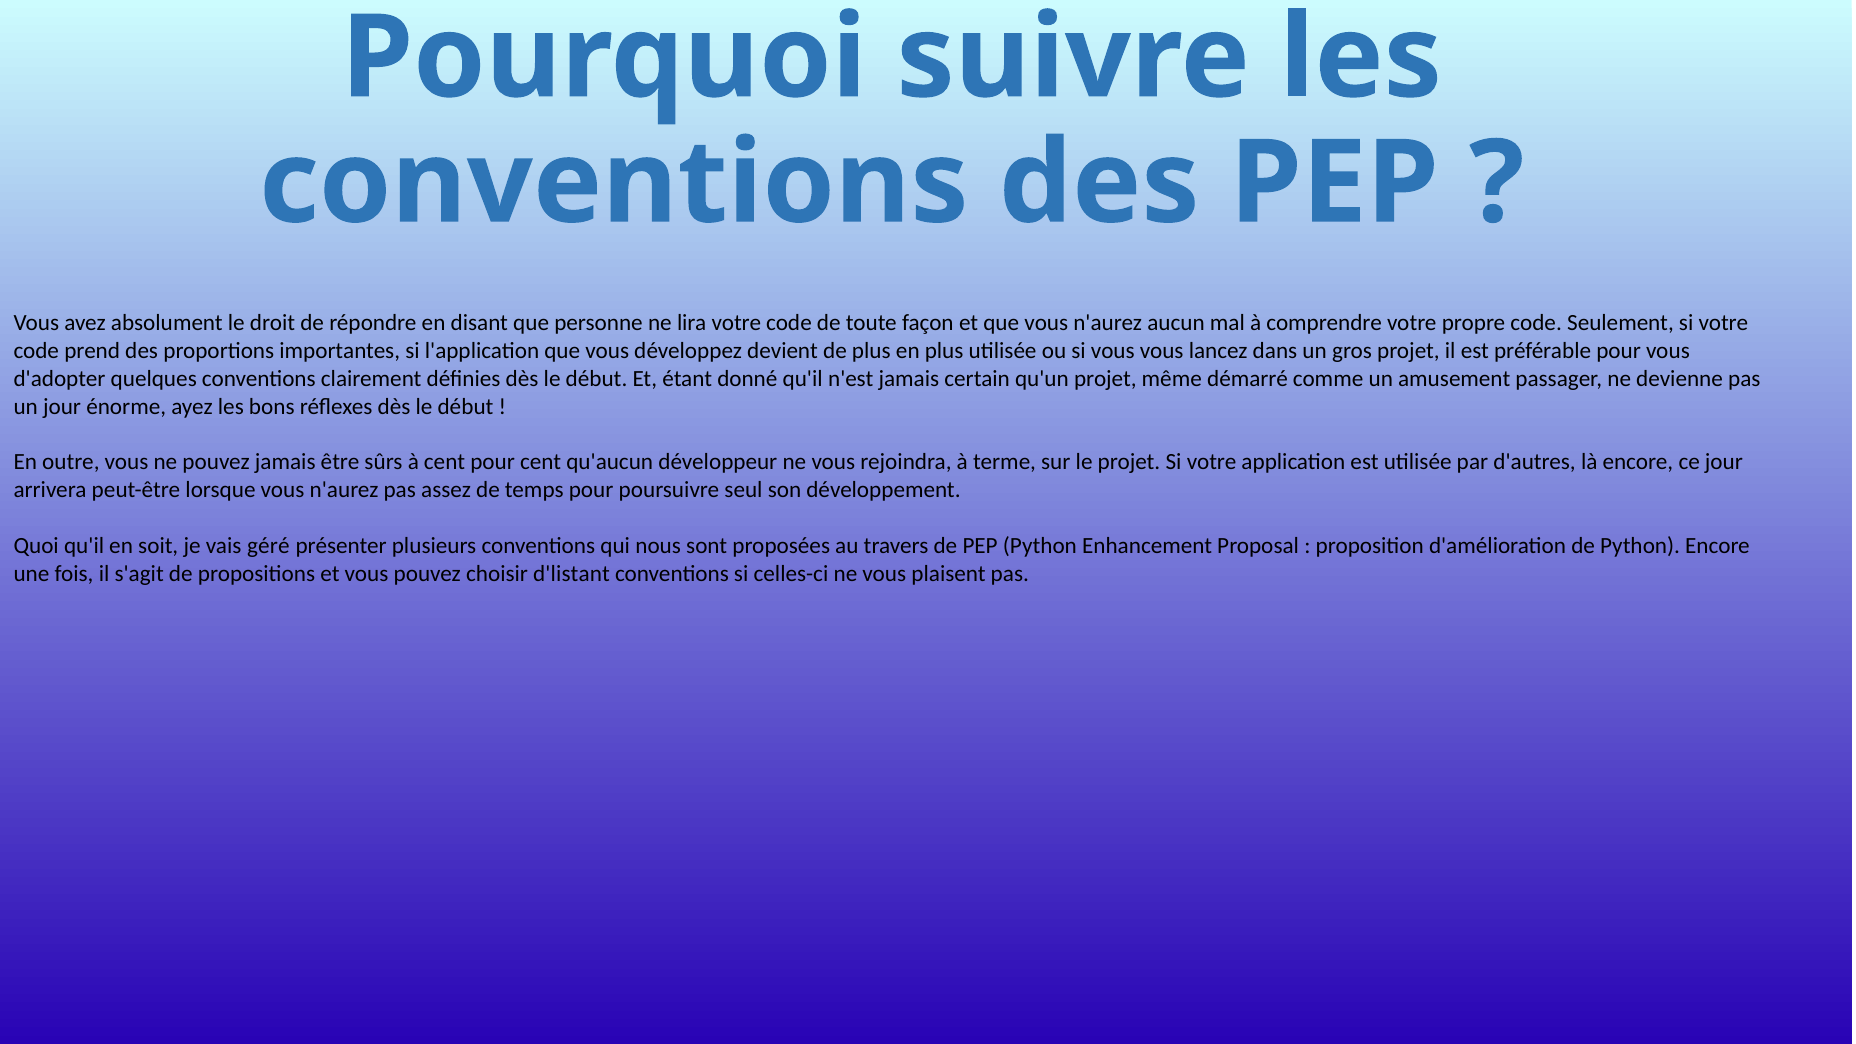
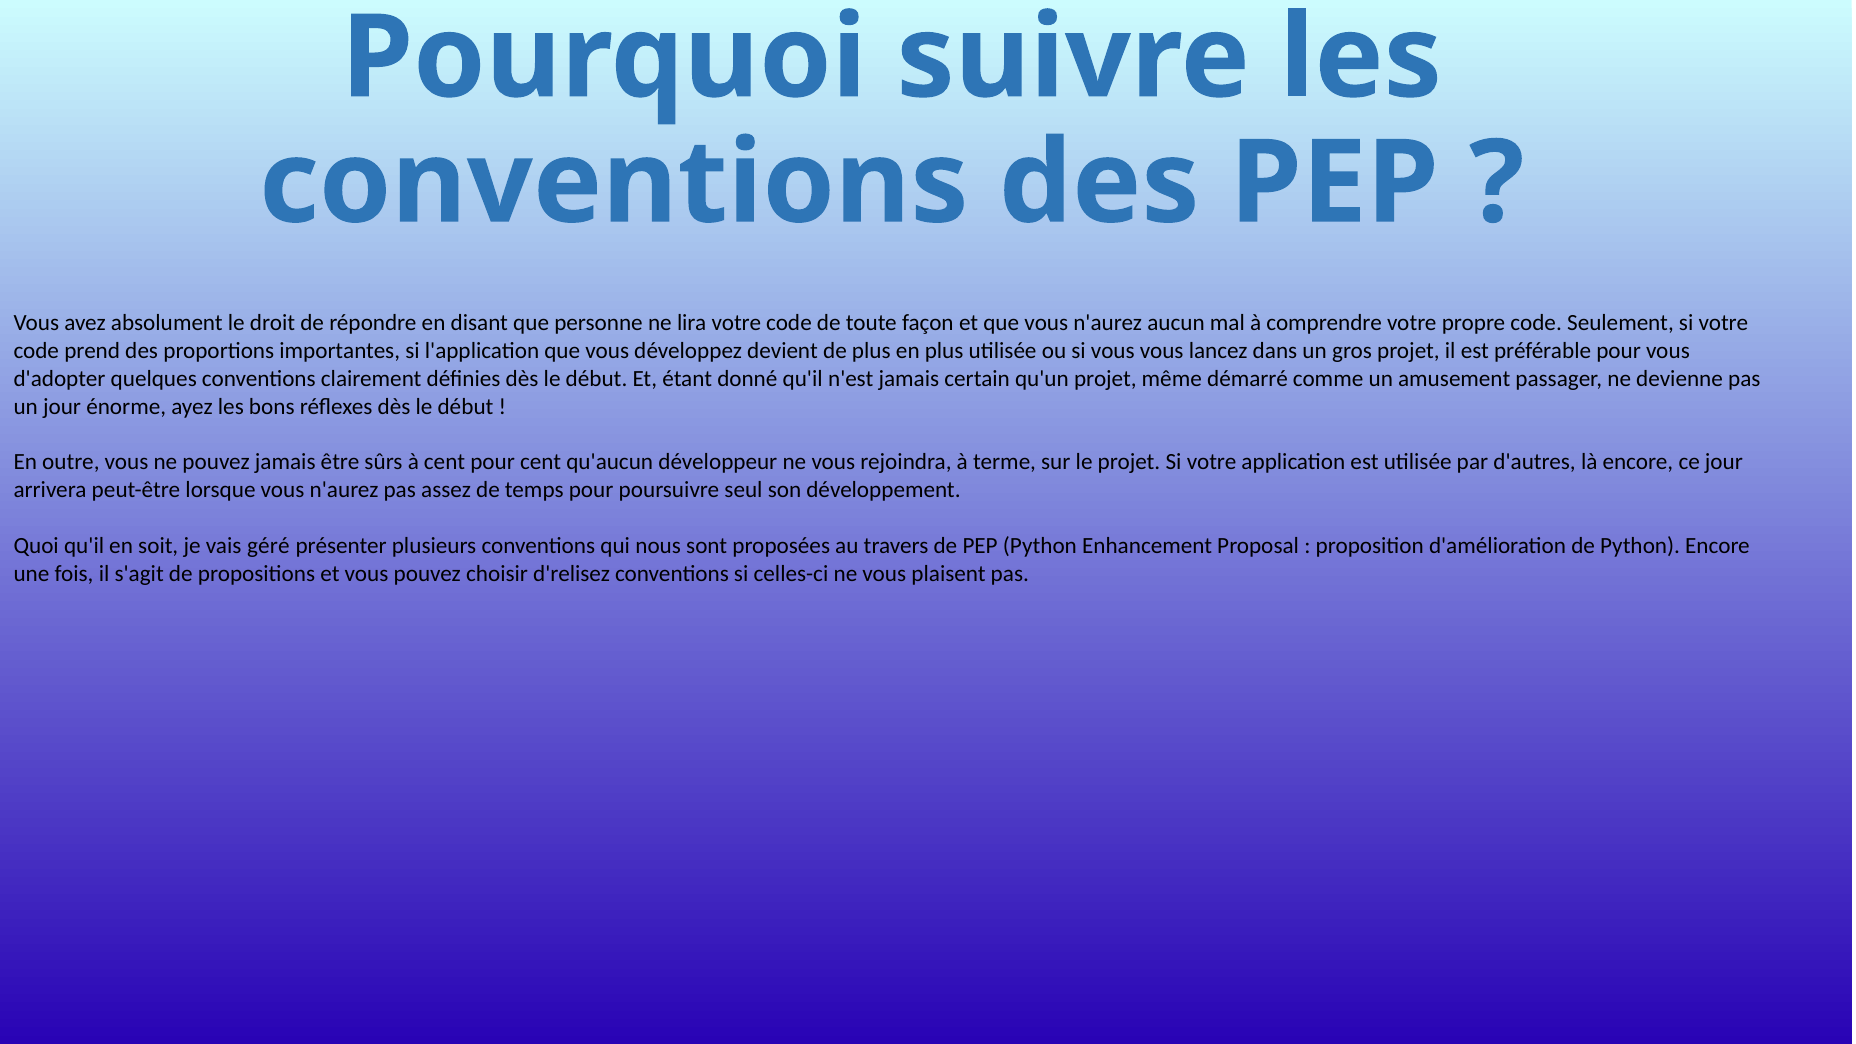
d'listant: d'listant -> d'relisez
